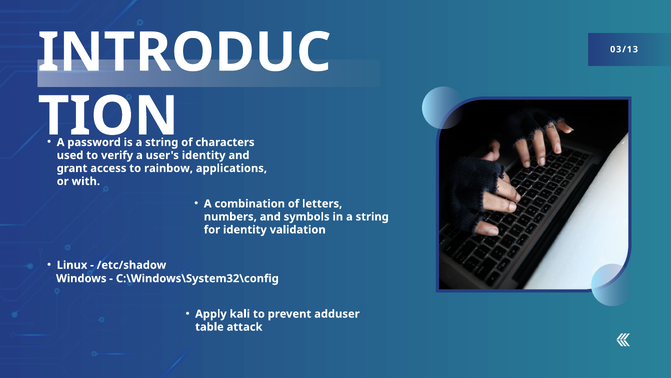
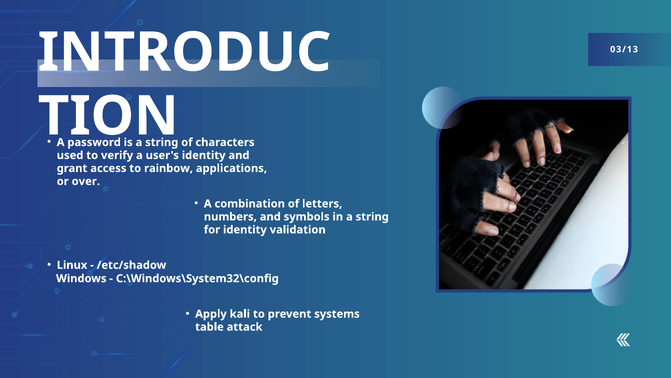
with: with -> over
adduser: adduser -> systems
